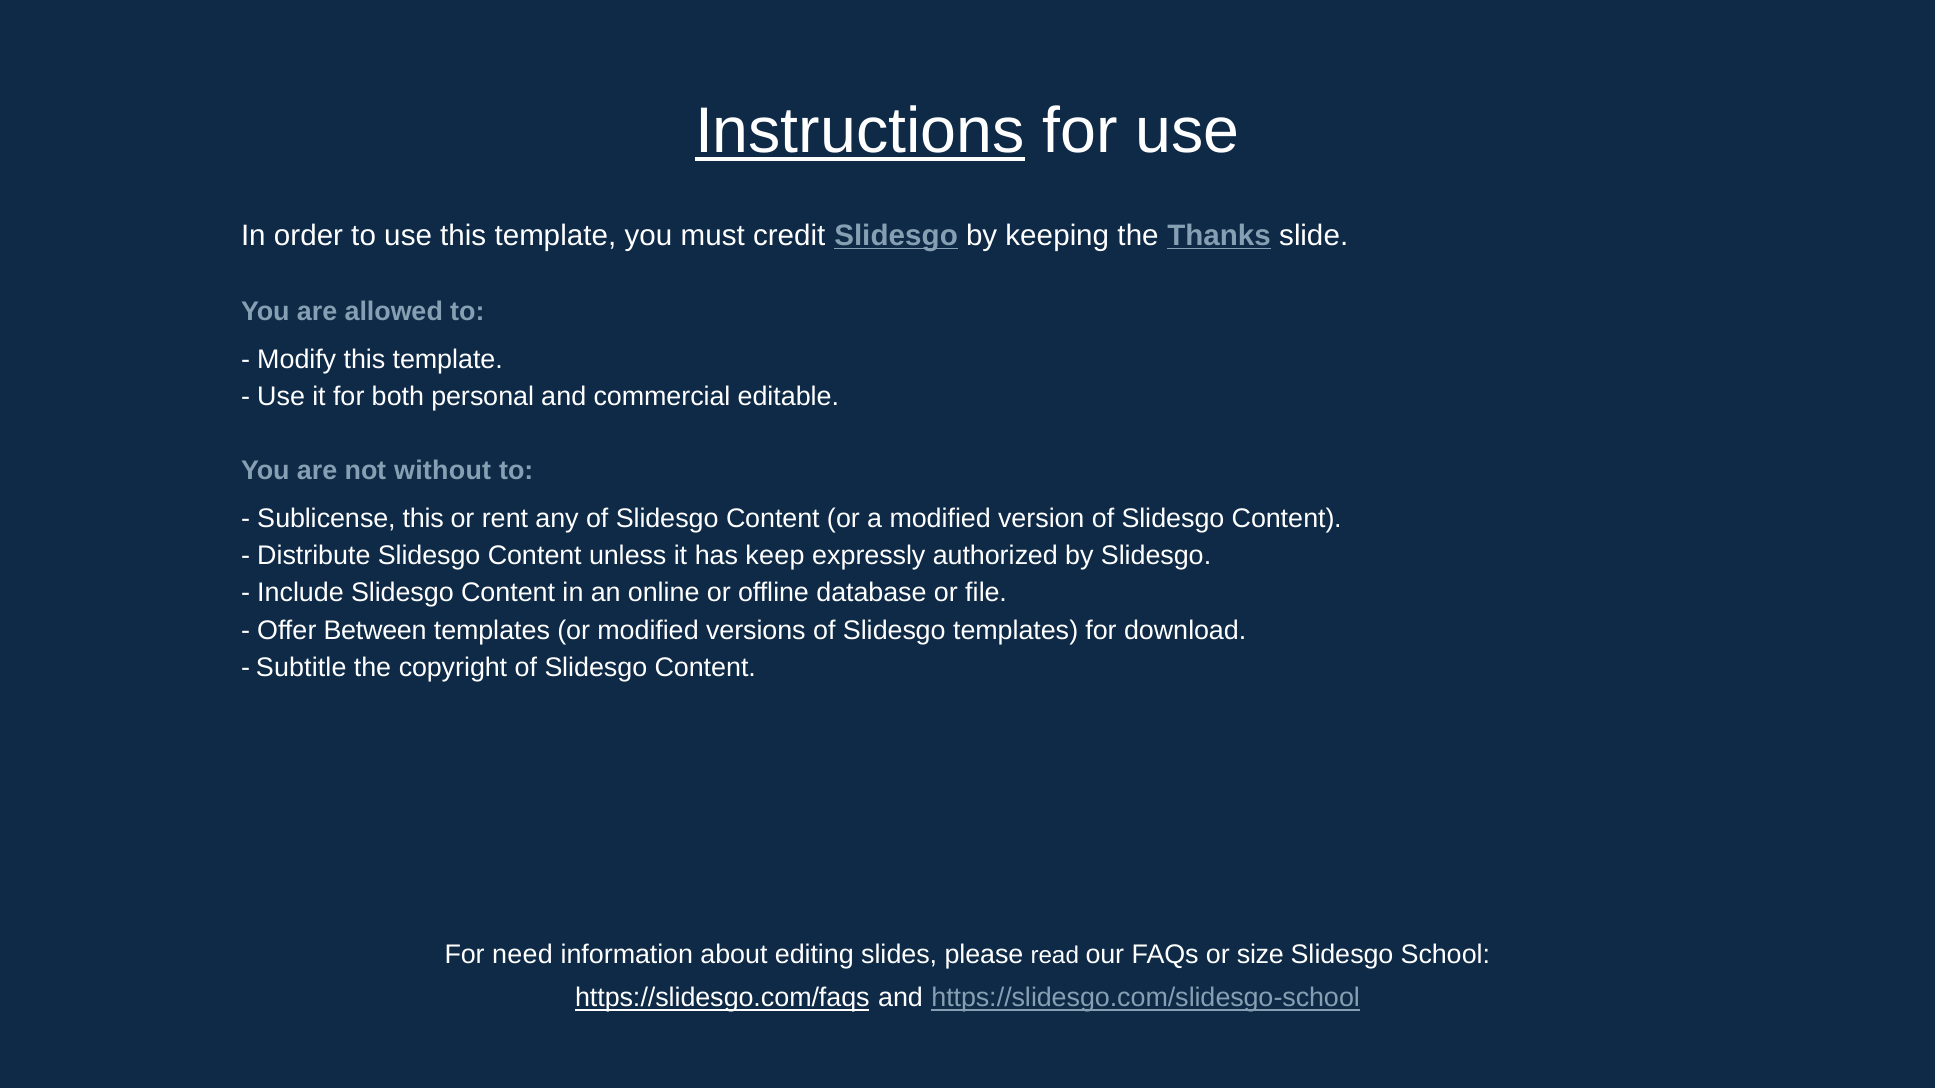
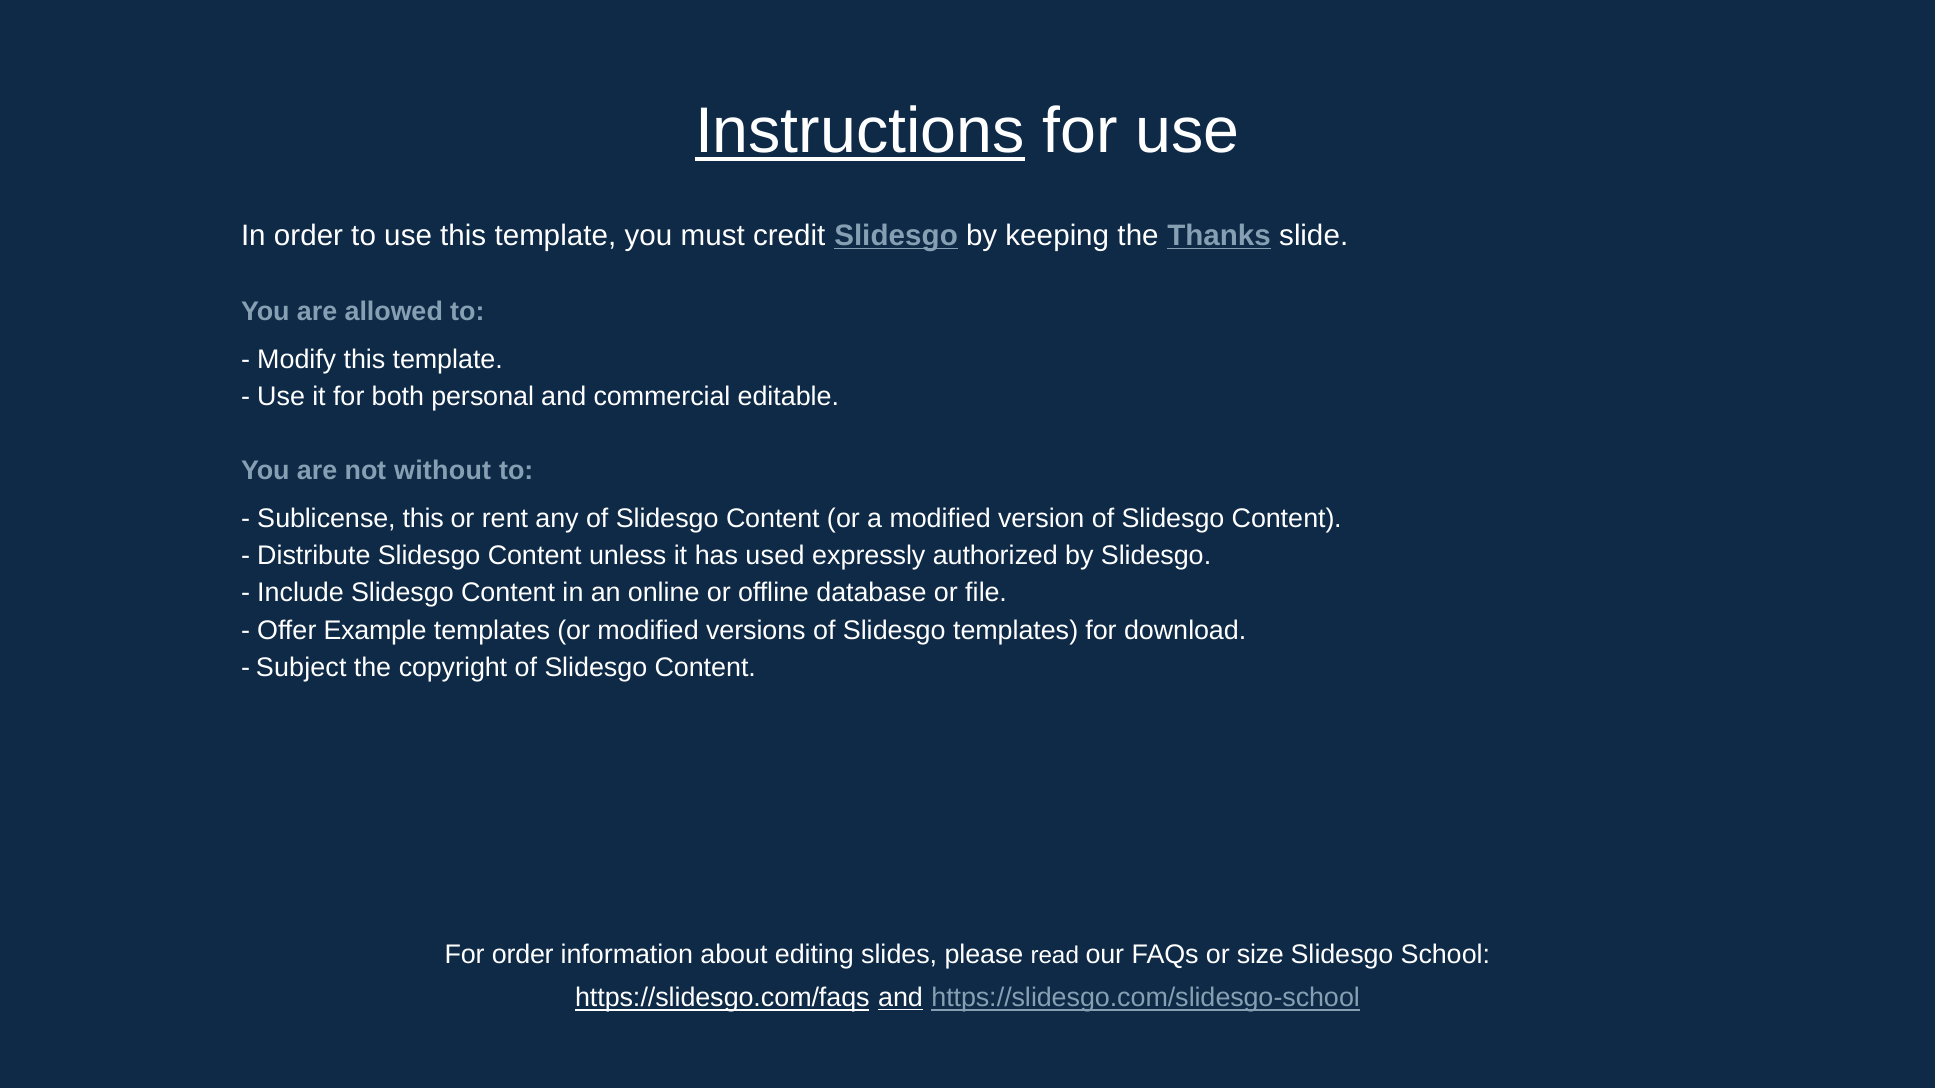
keep: keep -> used
Between: Between -> Example
Subtitle: Subtitle -> Subject
For need: need -> order
and at (901, 999) underline: none -> present
